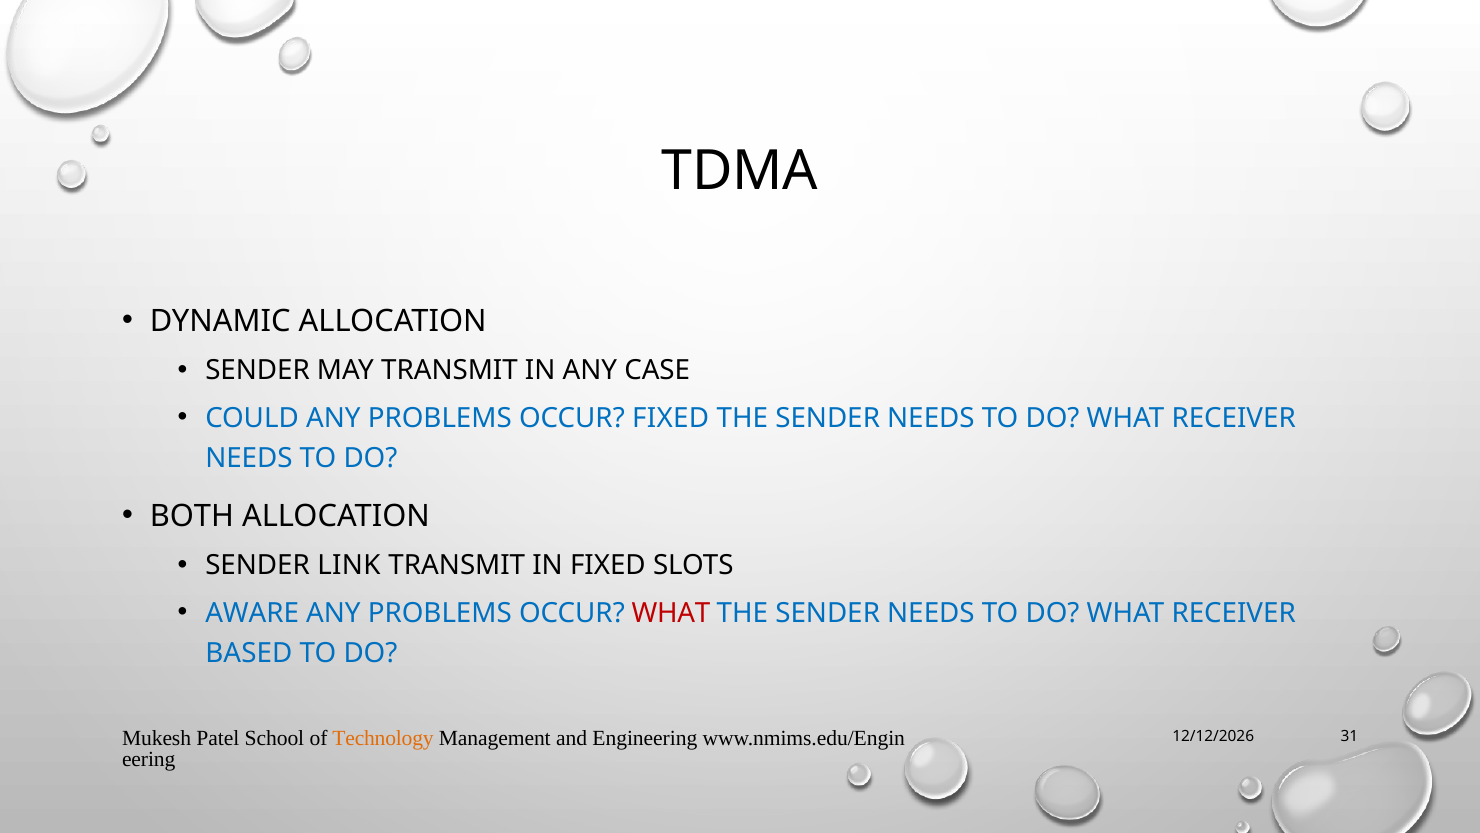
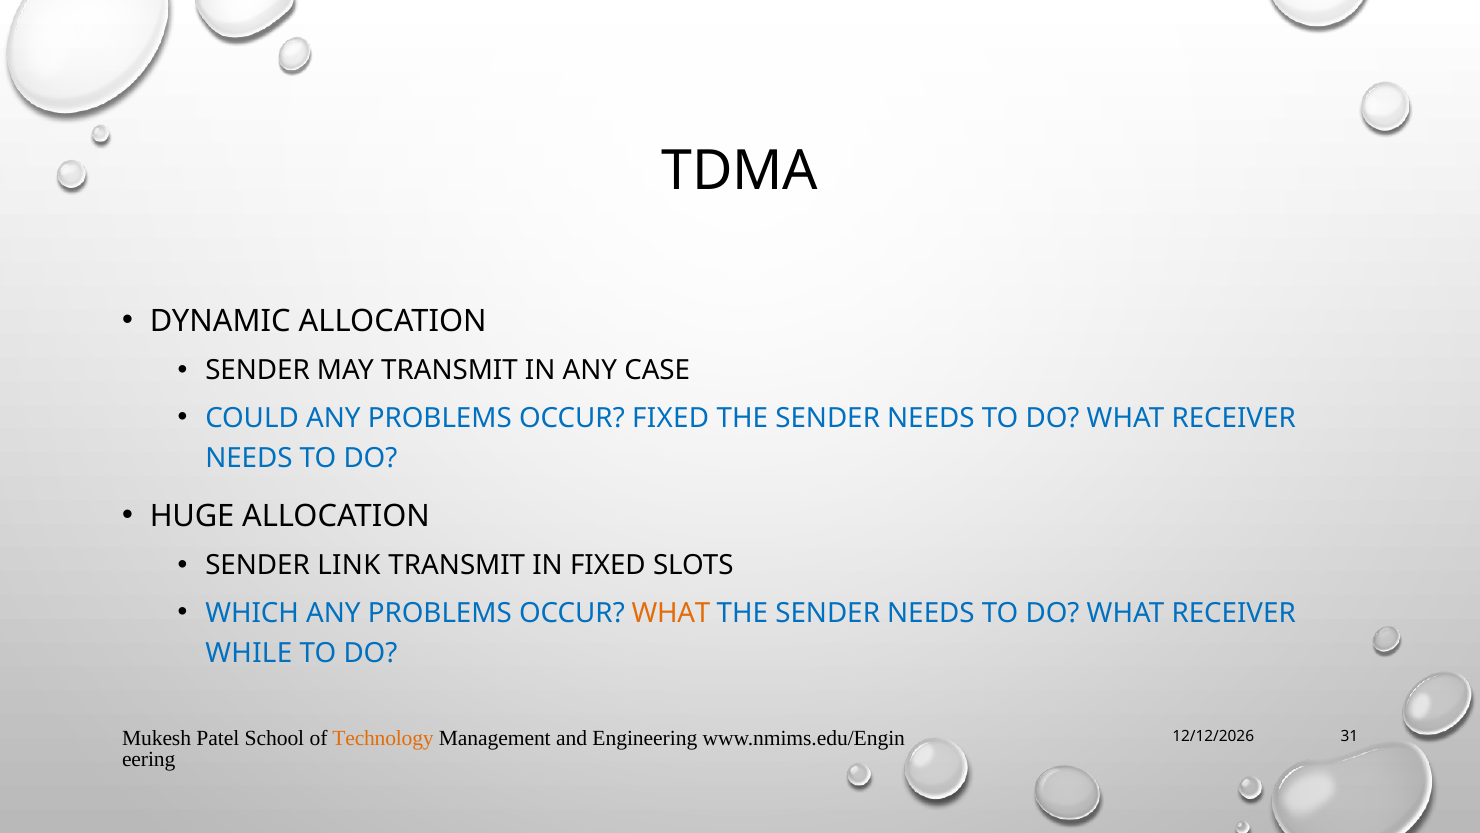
BOTH: BOTH -> HUGE
AWARE: AWARE -> WHICH
WHAT at (671, 613) colour: red -> orange
BASED: BASED -> WHILE
